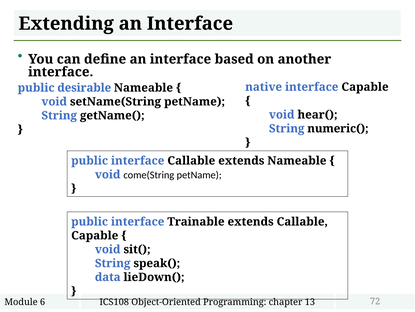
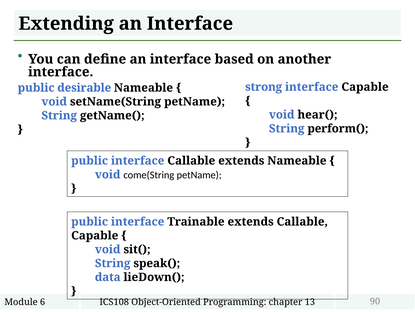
native: native -> strong
numeric(: numeric( -> perform(
72: 72 -> 90
